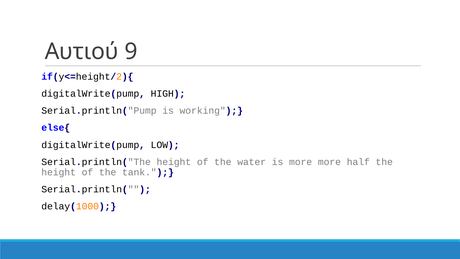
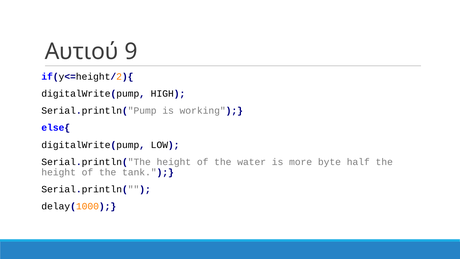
more more: more -> byte
